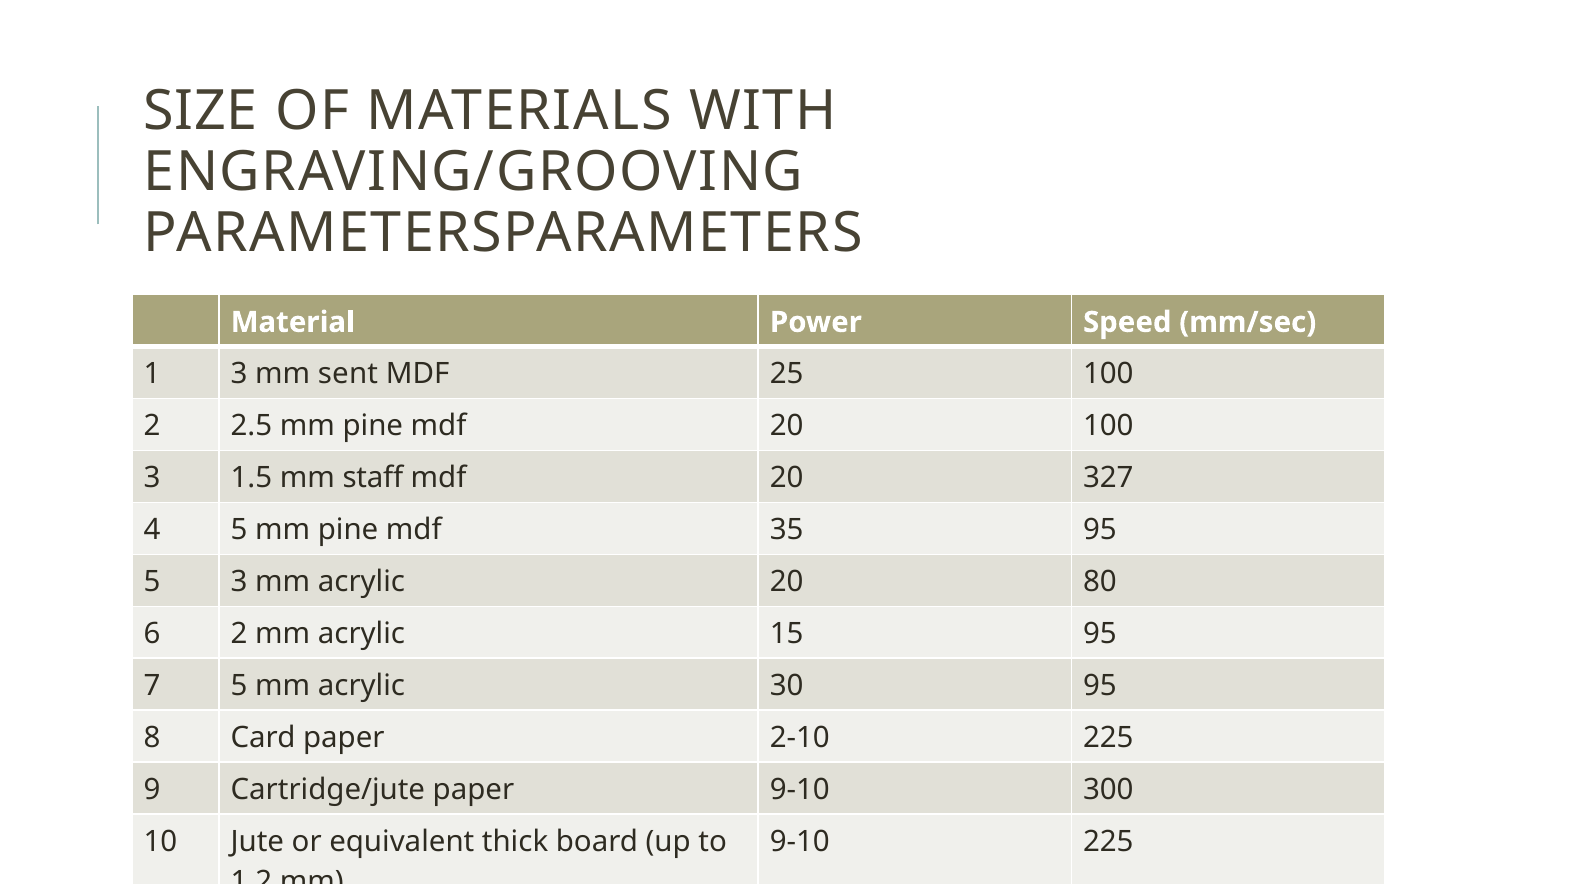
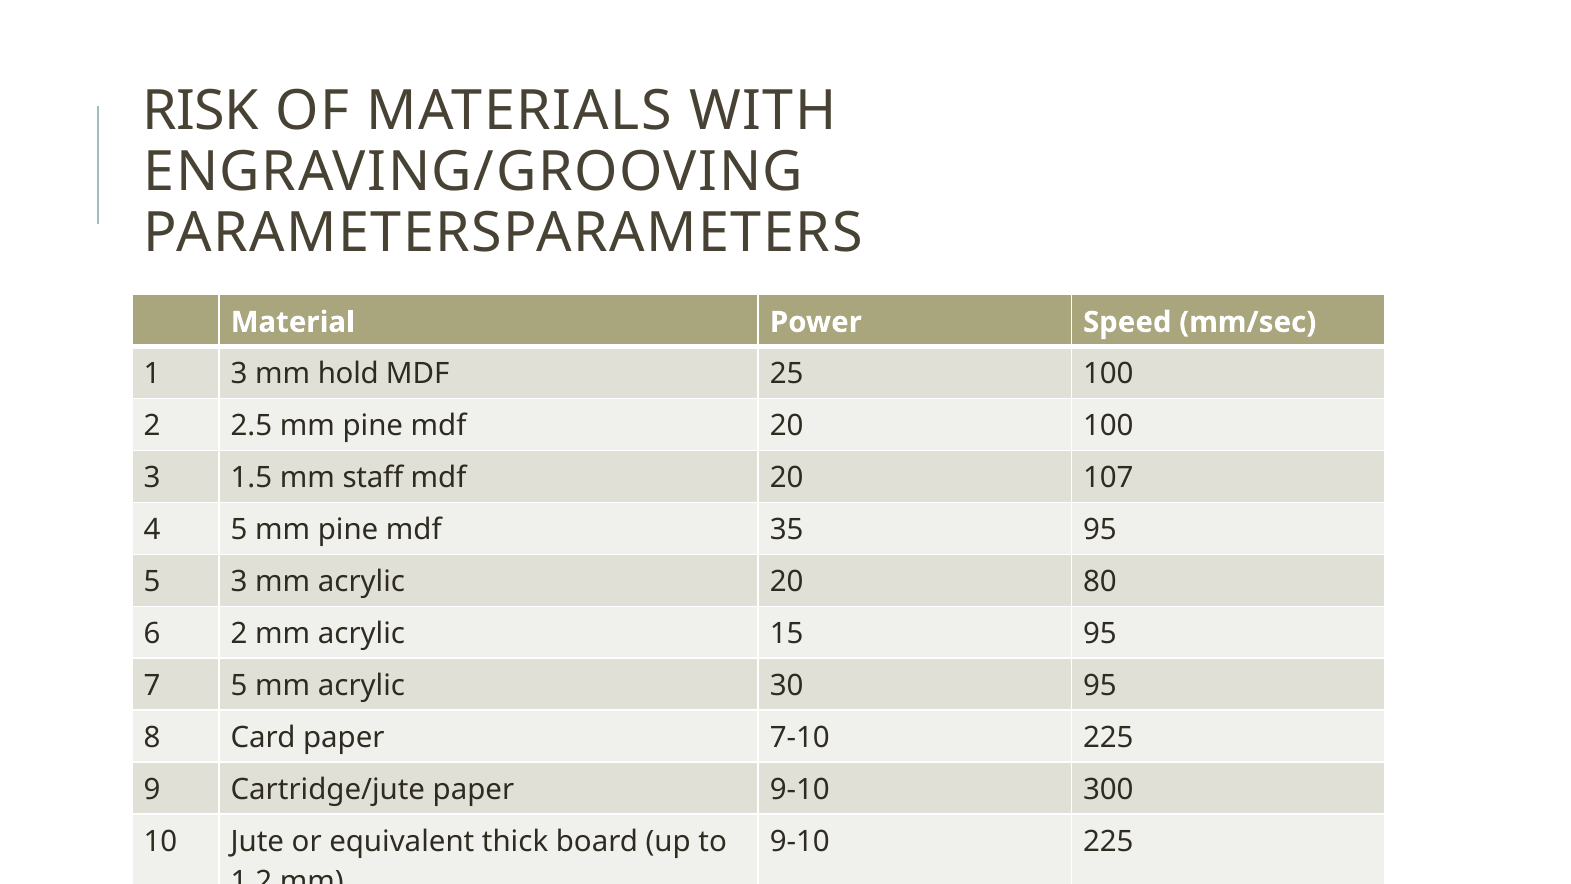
SIZE: SIZE -> RISK
sent: sent -> hold
327: 327 -> 107
2-10: 2-10 -> 7-10
